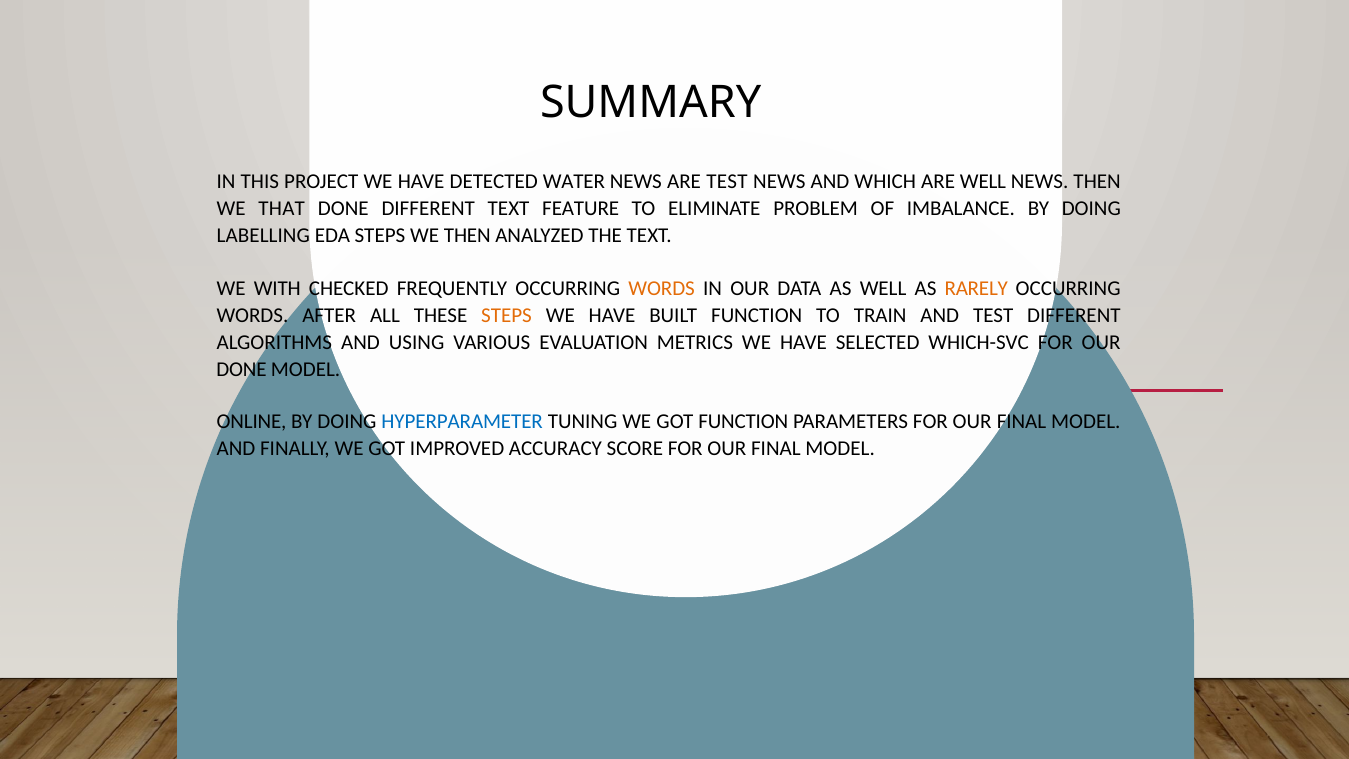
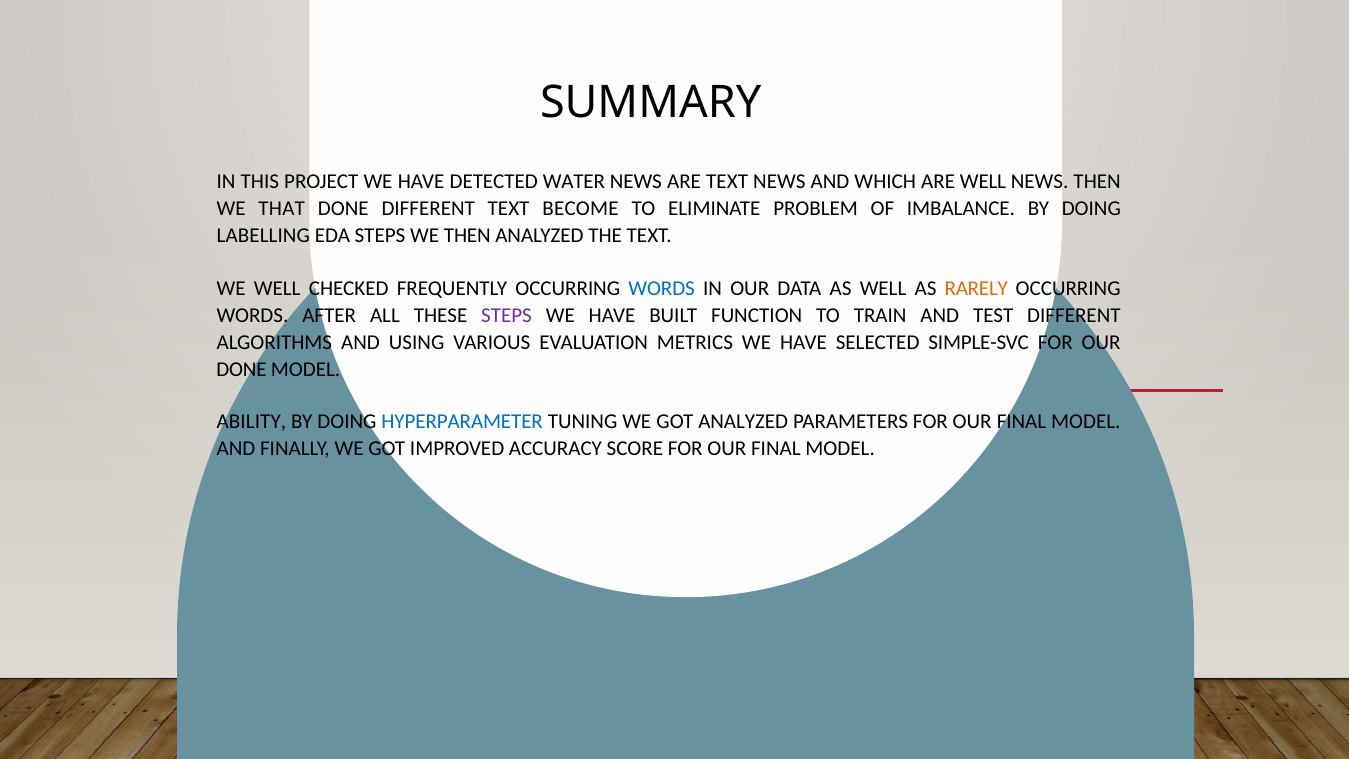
ARE TEST: TEST -> TEXT
FEATURE: FEATURE -> BECOME
WE WITH: WITH -> WELL
WORDS at (662, 288) colour: orange -> blue
STEPS at (507, 315) colour: orange -> purple
WHICH-SVC: WHICH-SVC -> SIMPLE-SVC
ONLINE: ONLINE -> ABILITY
GOT FUNCTION: FUNCTION -> ANALYZED
